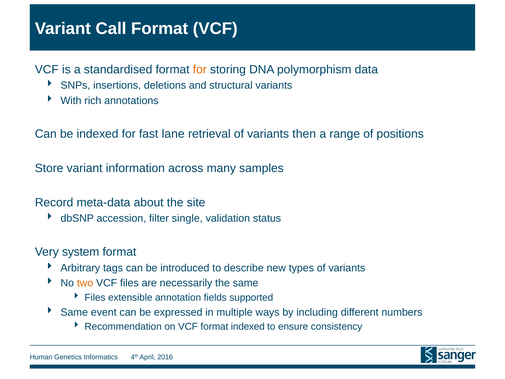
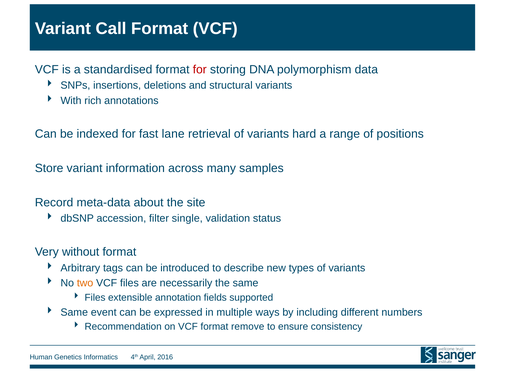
for at (200, 69) colour: orange -> red
then: then -> hard
system: system -> without
format indexed: indexed -> remove
